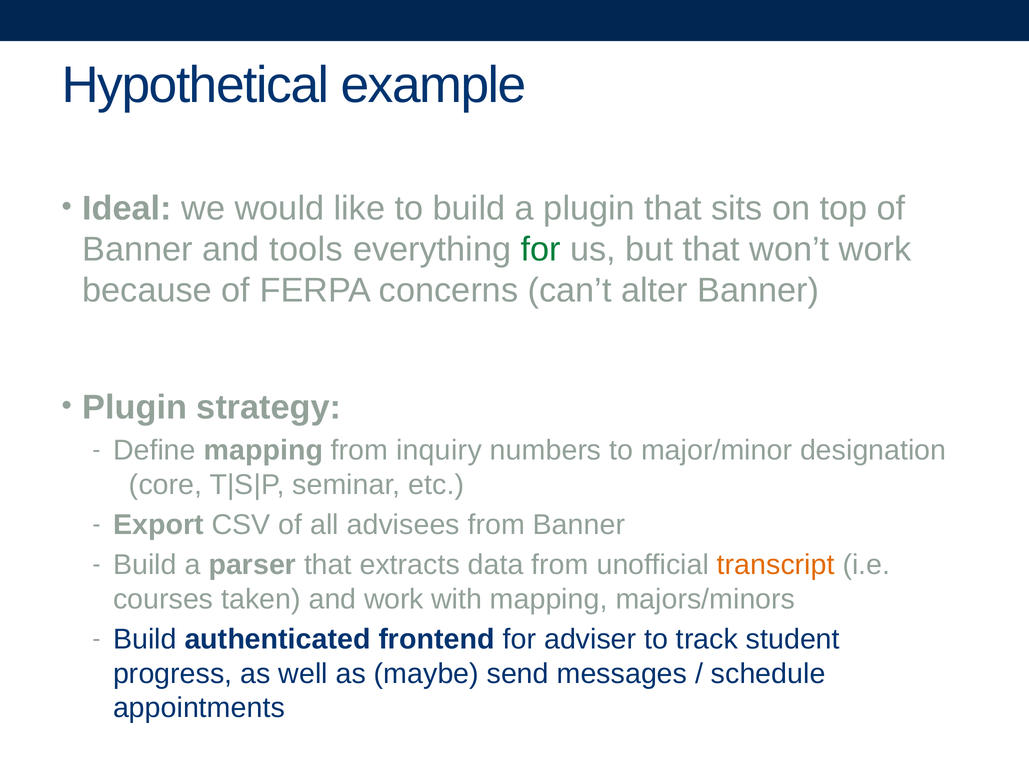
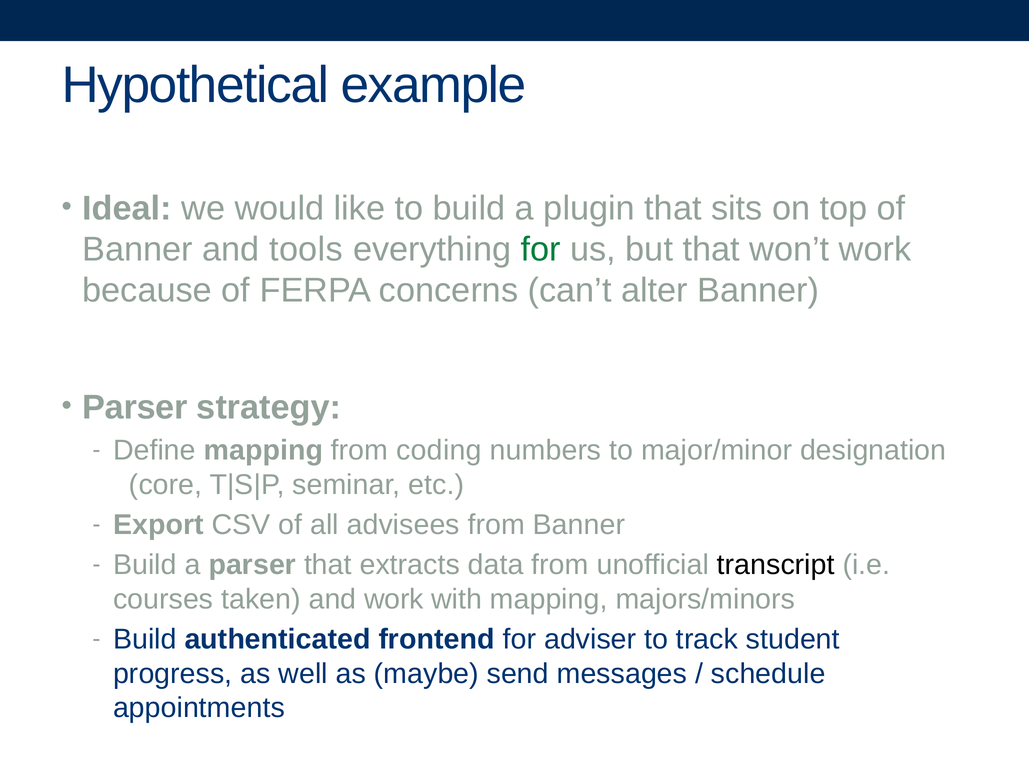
Plugin at (135, 407): Plugin -> Parser
inquiry: inquiry -> coding
transcript colour: orange -> black
